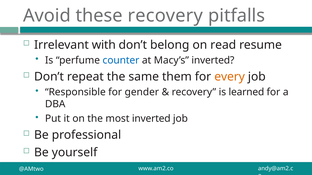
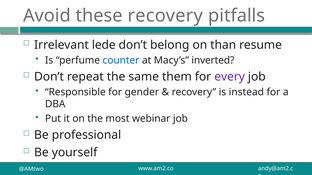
with: with -> lede
read: read -> than
every colour: orange -> purple
learned: learned -> instead
most inverted: inverted -> webinar
